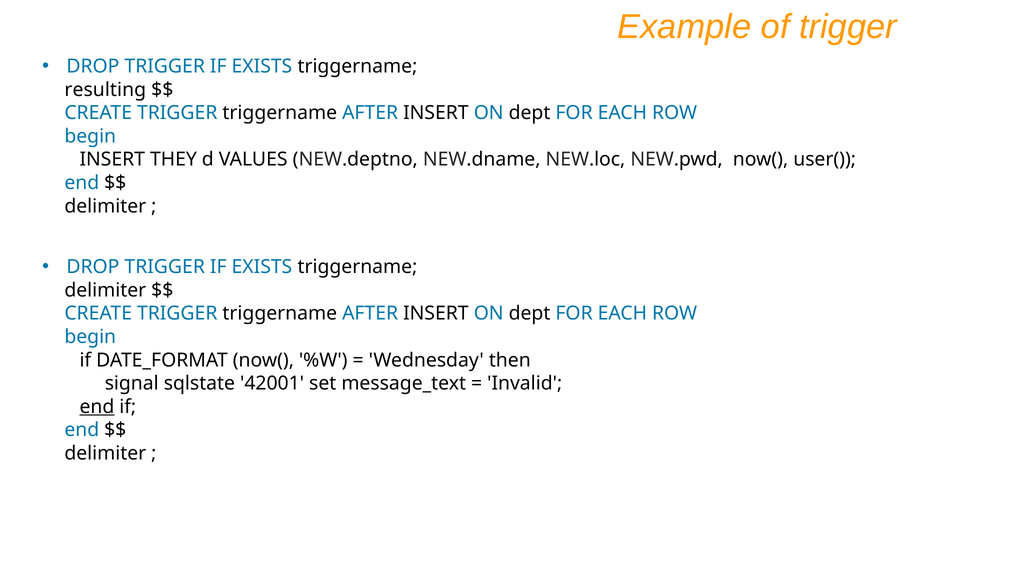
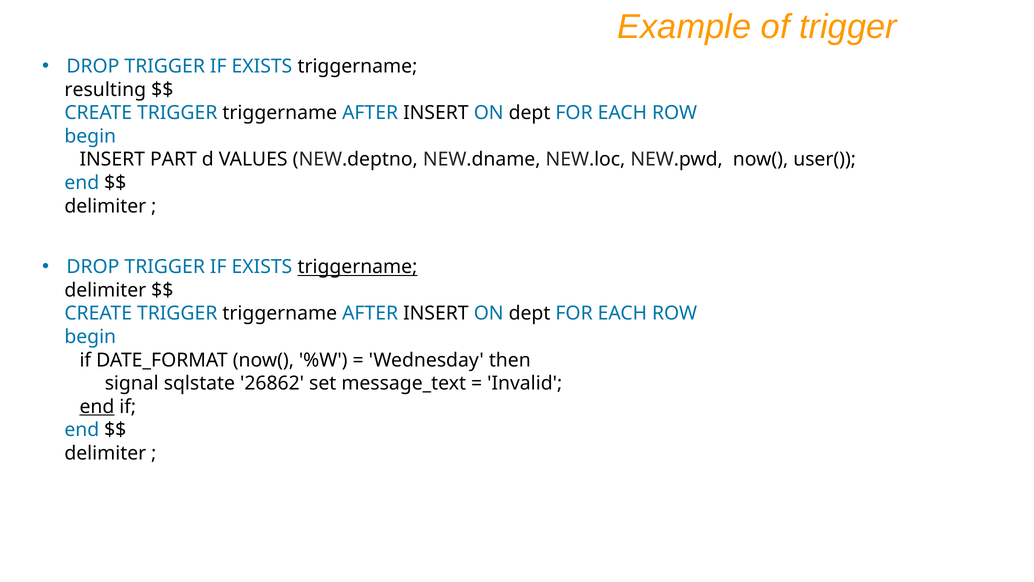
THEY: THEY -> PART
triggername at (357, 267) underline: none -> present
42001: 42001 -> 26862
